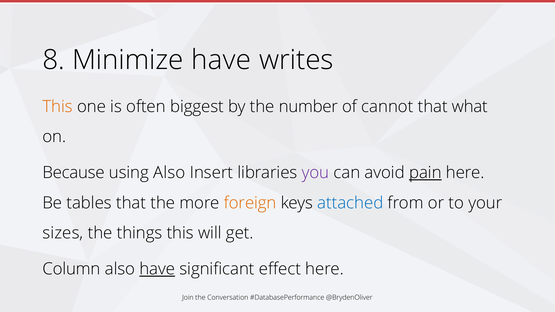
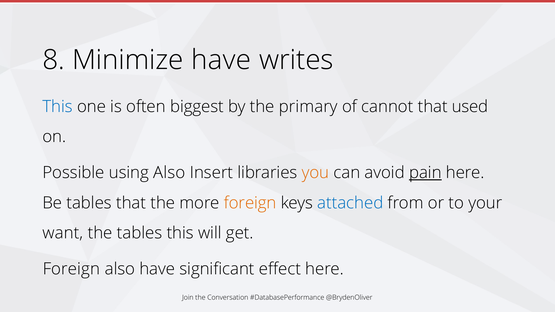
This at (58, 107) colour: orange -> blue
number: number -> primary
what: what -> used
Because: Because -> Possible
you colour: purple -> orange
sizes: sizes -> want
the things: things -> tables
Column at (71, 269): Column -> Foreign
have at (157, 269) underline: present -> none
